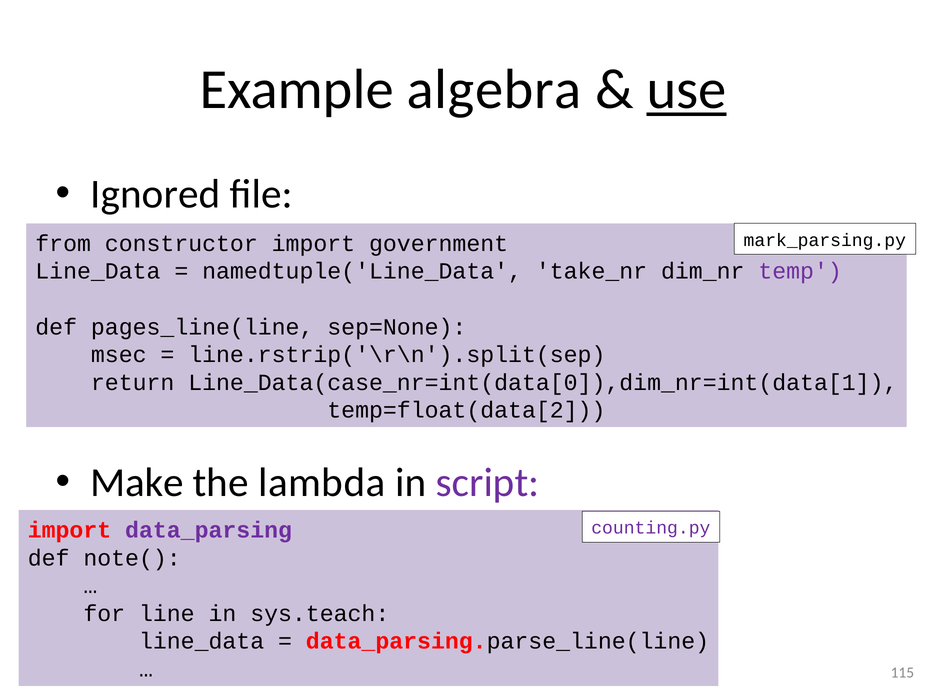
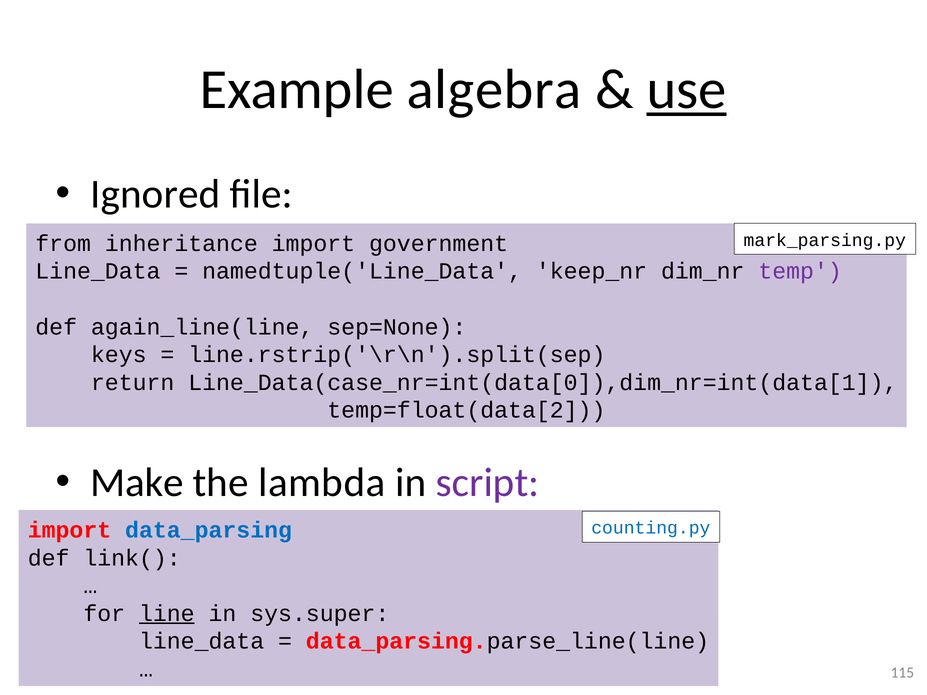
constructor: constructor -> inheritance
take_nr: take_nr -> keep_nr
pages_line(line: pages_line(line -> again_line(line
msec: msec -> keys
counting.py colour: purple -> blue
data_parsing colour: purple -> blue
note(: note( -> link(
line underline: none -> present
sys.teach: sys.teach -> sys.super
